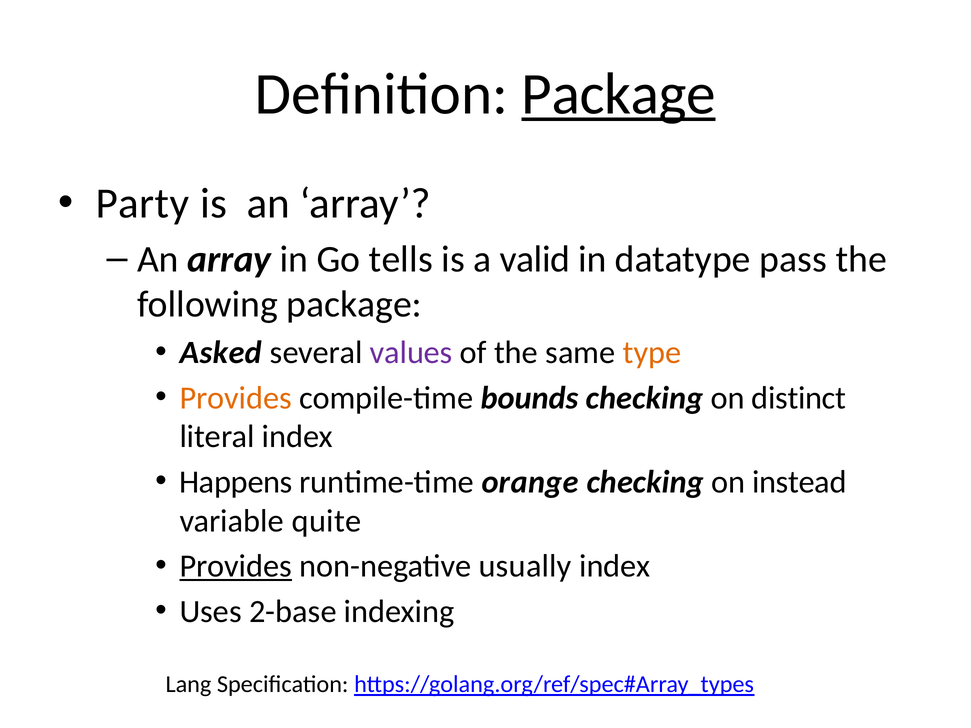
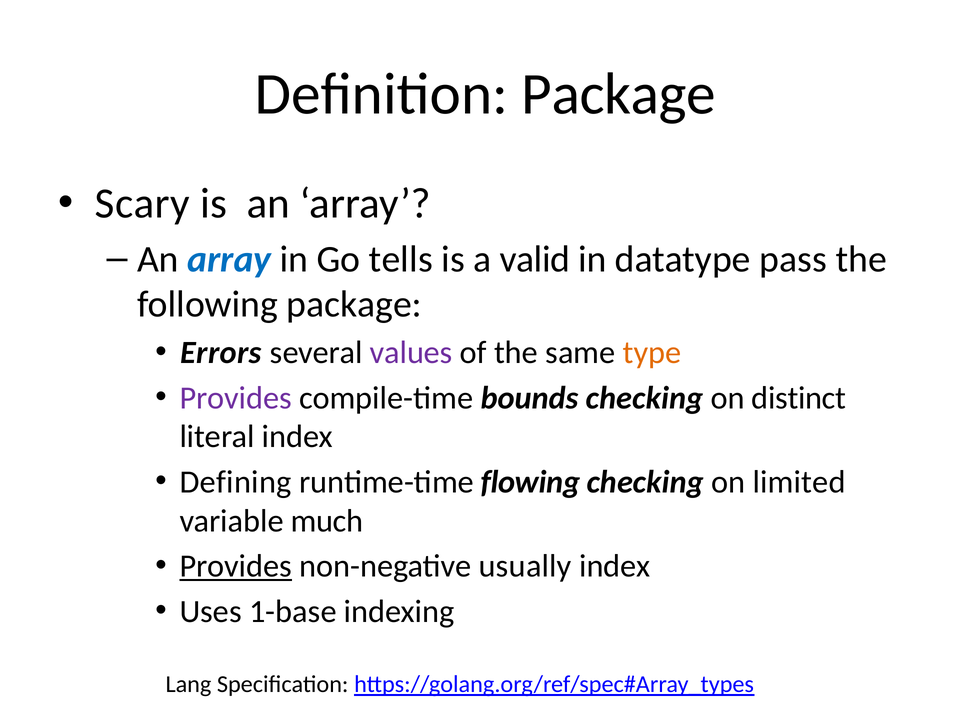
Package at (619, 94) underline: present -> none
Party: Party -> Scary
array at (229, 259) colour: black -> blue
Asked: Asked -> Errors
Provides at (236, 398) colour: orange -> purple
Happens: Happens -> Defining
orange: orange -> flowing
instead: instead -> limited
quite: quite -> much
2-base: 2-base -> 1-base
